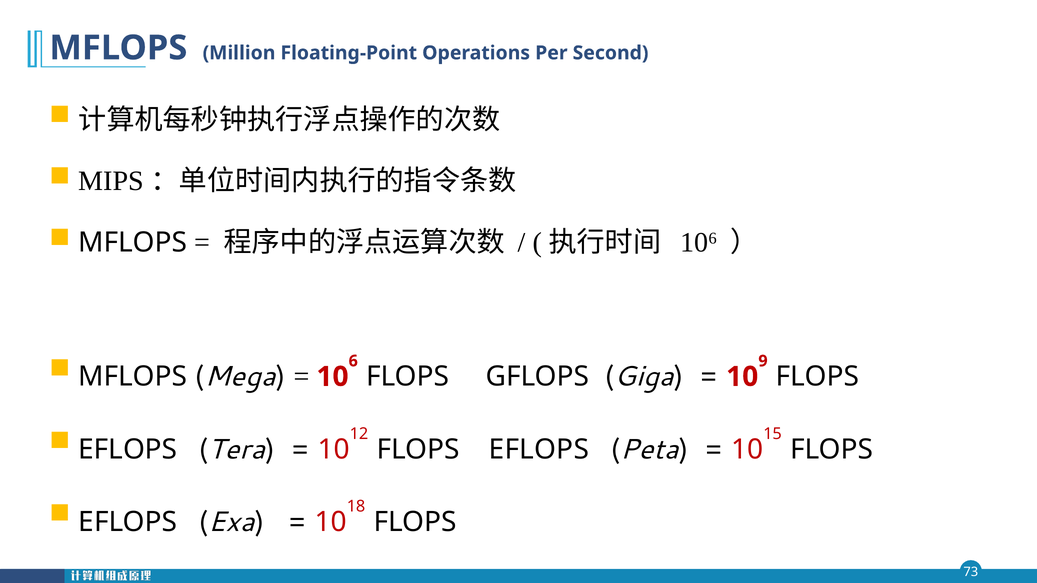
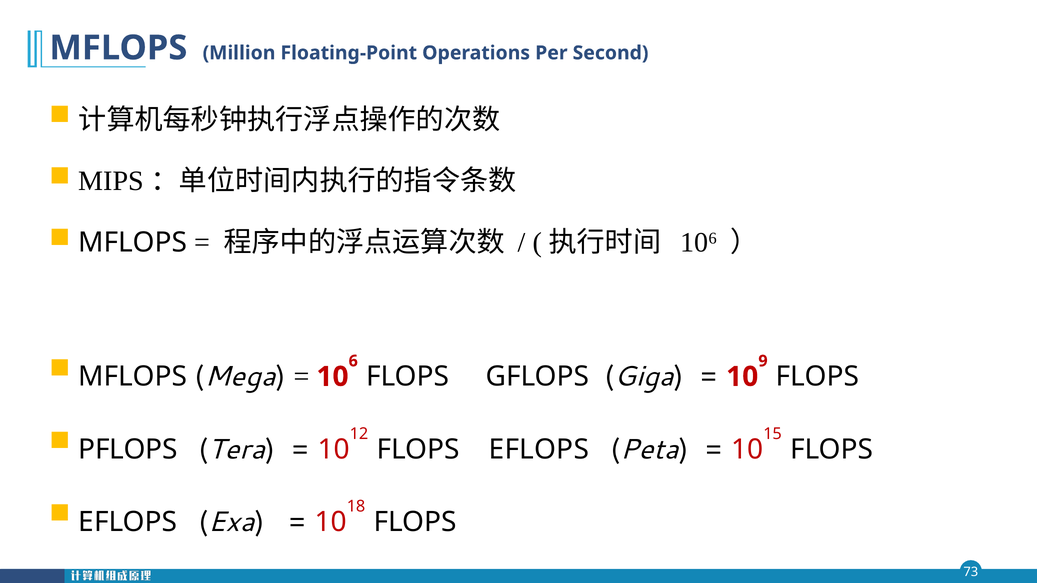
EFLOPS at (128, 450): EFLOPS -> PFLOPS
